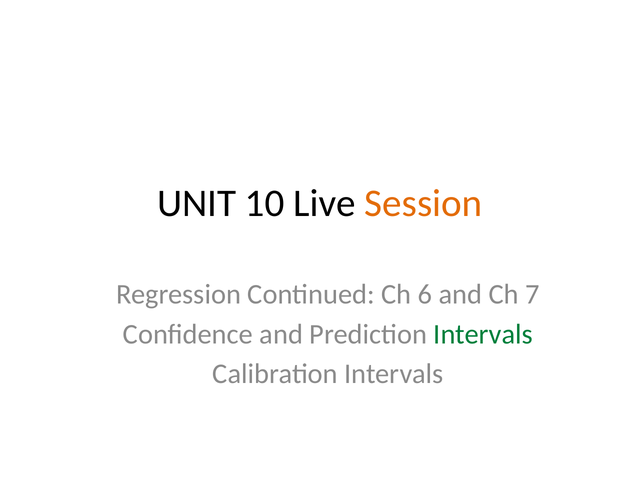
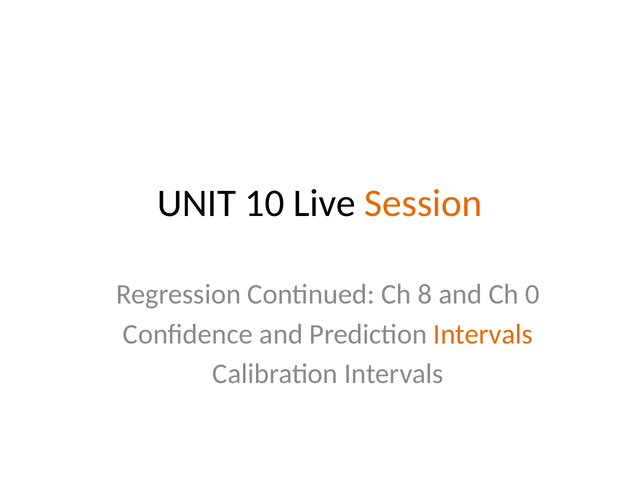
6: 6 -> 8
7: 7 -> 0
Intervals at (483, 334) colour: green -> orange
